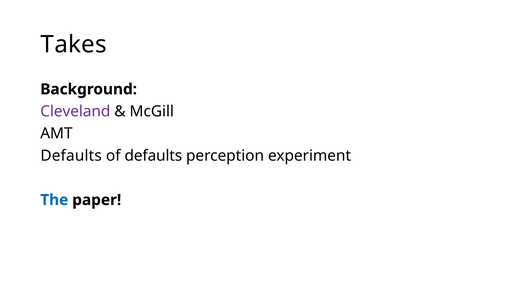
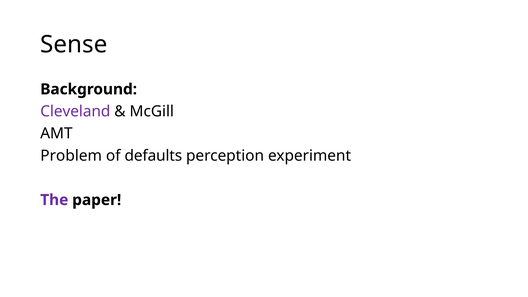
Takes: Takes -> Sense
Defaults at (71, 156): Defaults -> Problem
The colour: blue -> purple
